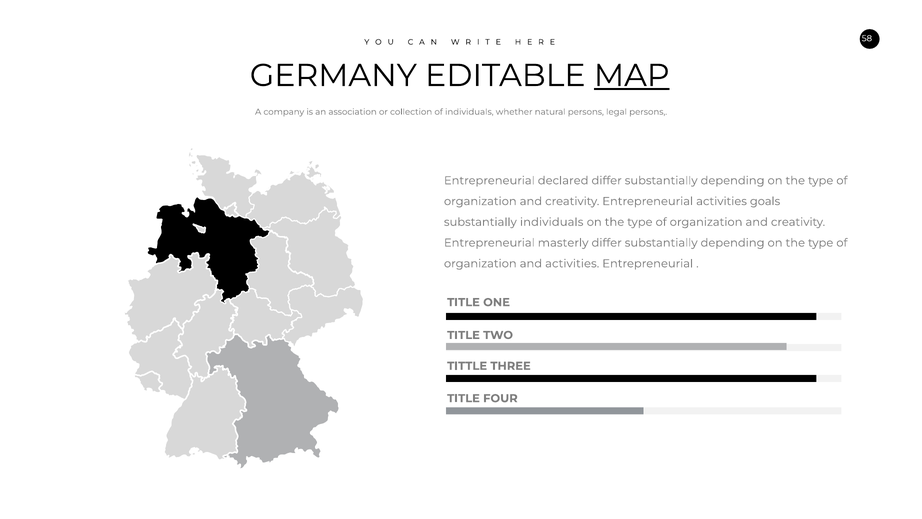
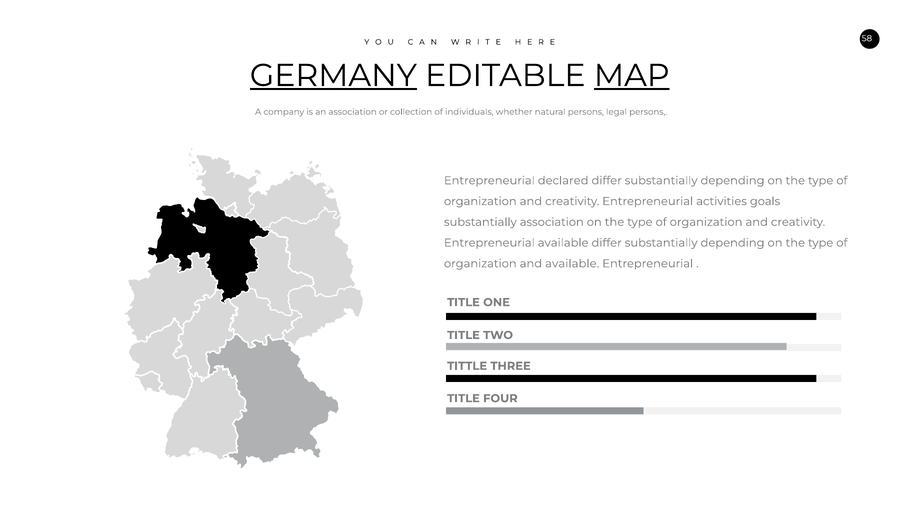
GERMANY underline: none -> present
substantially individuals: individuals -> association
Entrepreneurial masterly: masterly -> available
and activities: activities -> available
